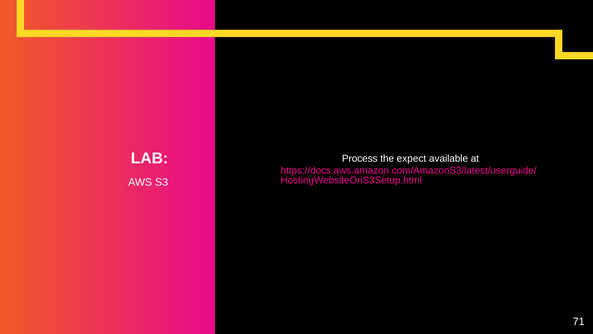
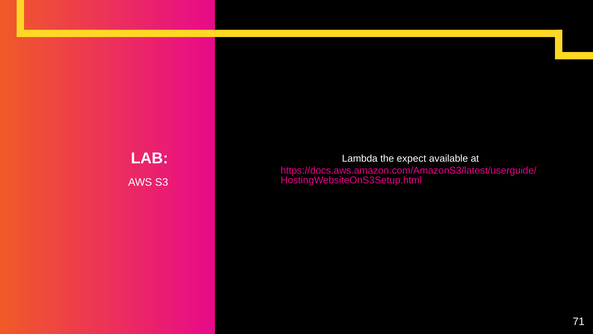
Process: Process -> Lambda
